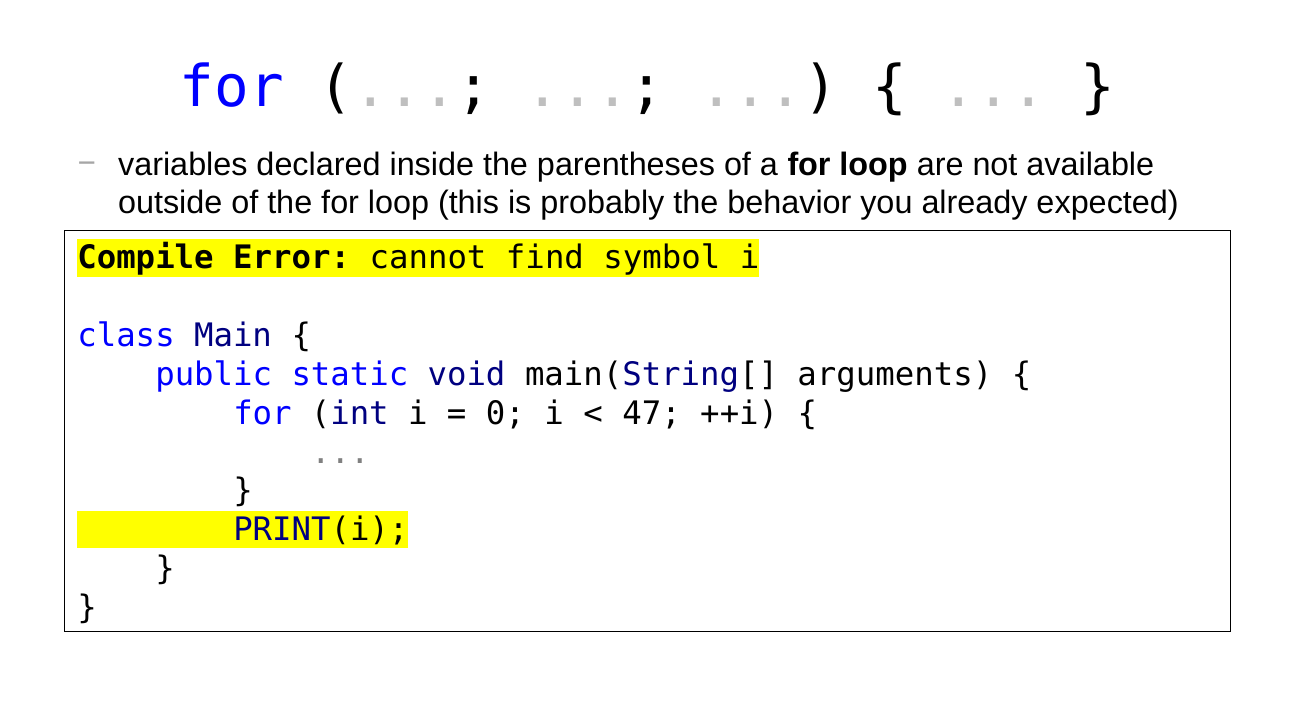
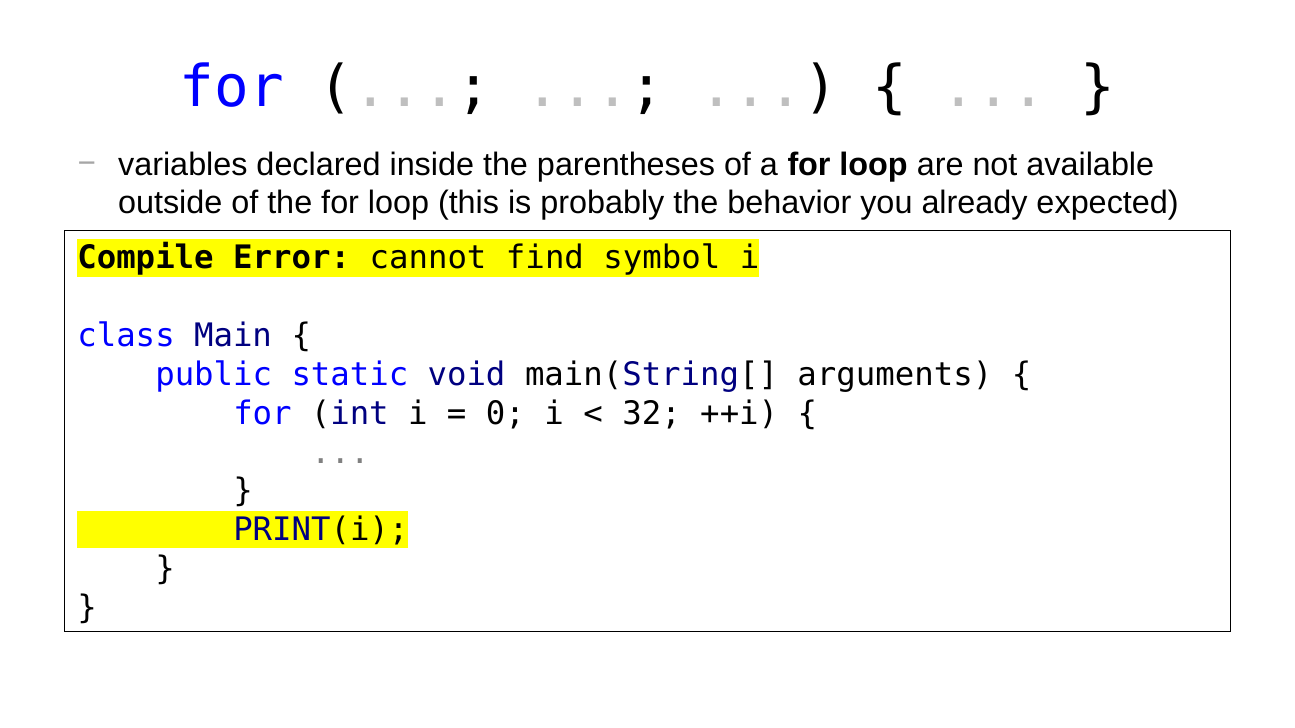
47: 47 -> 32
